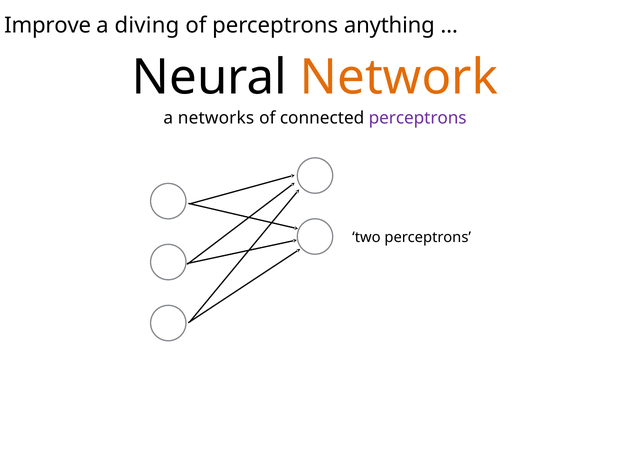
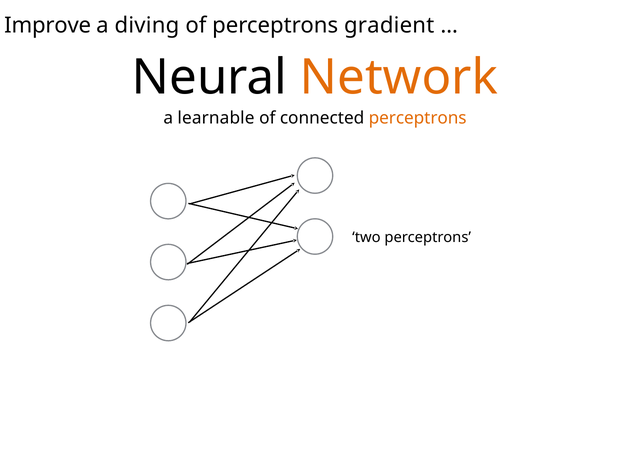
anything: anything -> gradient
networks: networks -> learnable
perceptrons at (418, 118) colour: purple -> orange
